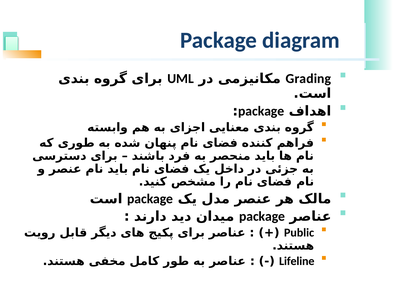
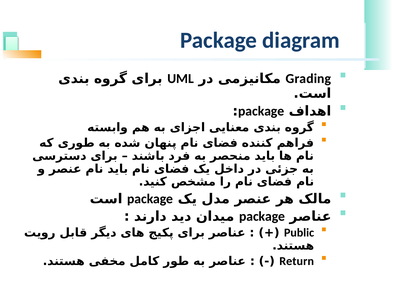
Lifeline: Lifeline -> Return
